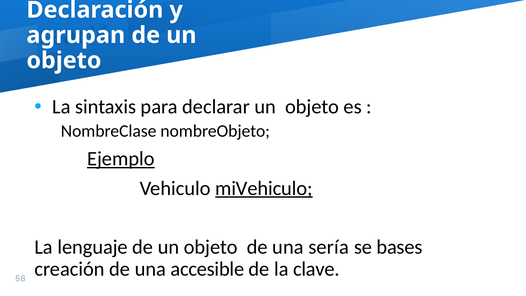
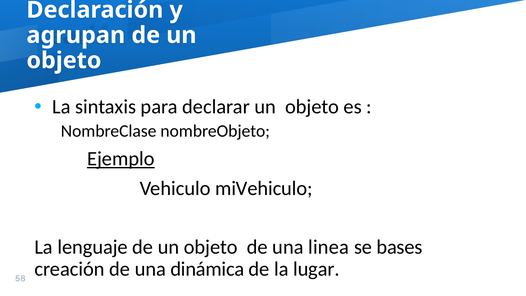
miVehiculo underline: present -> none
sería: sería -> linea
accesible: accesible -> dinámica
clave: clave -> lugar
